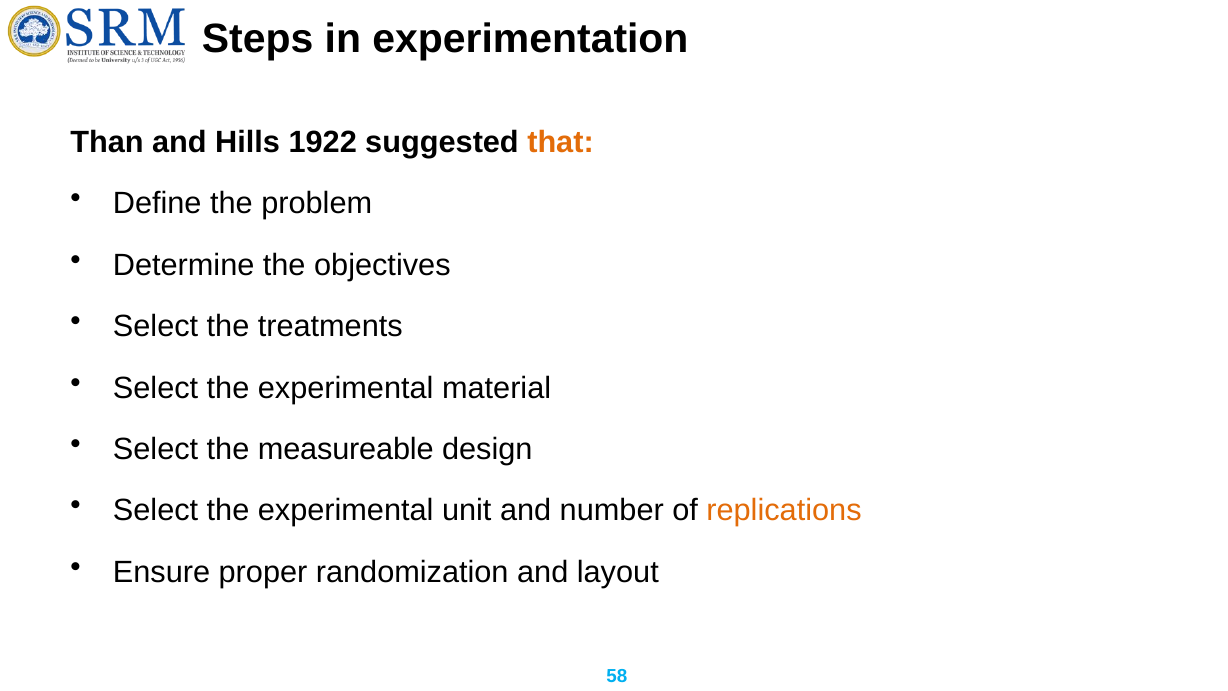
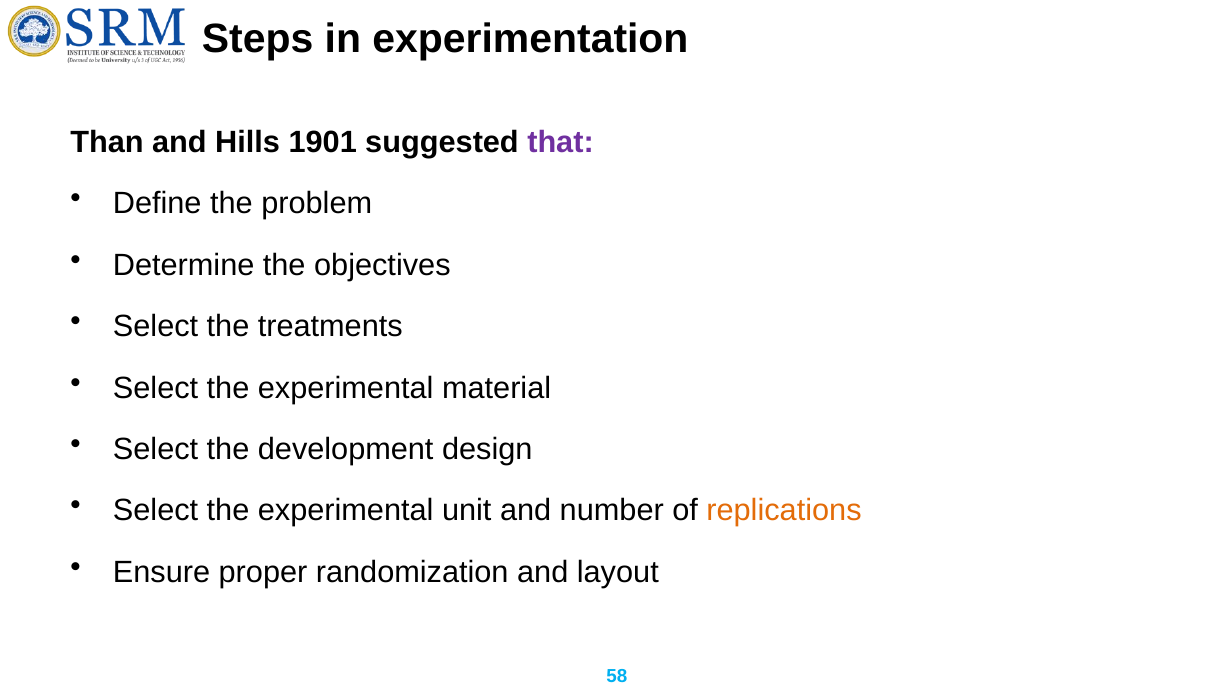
1922: 1922 -> 1901
that colour: orange -> purple
measureable: measureable -> development
